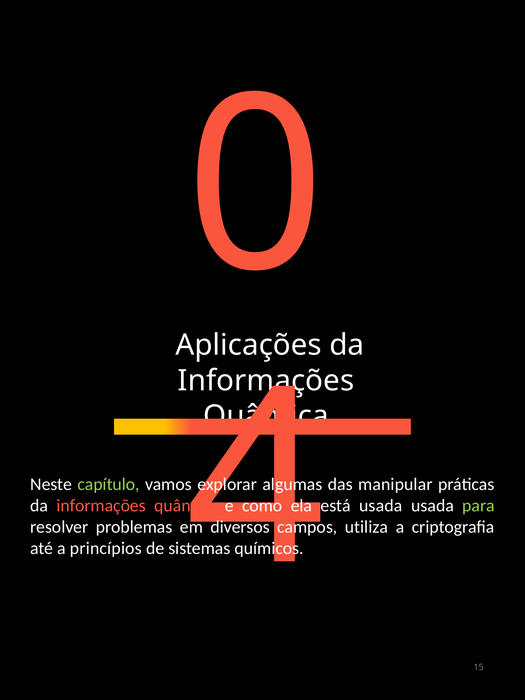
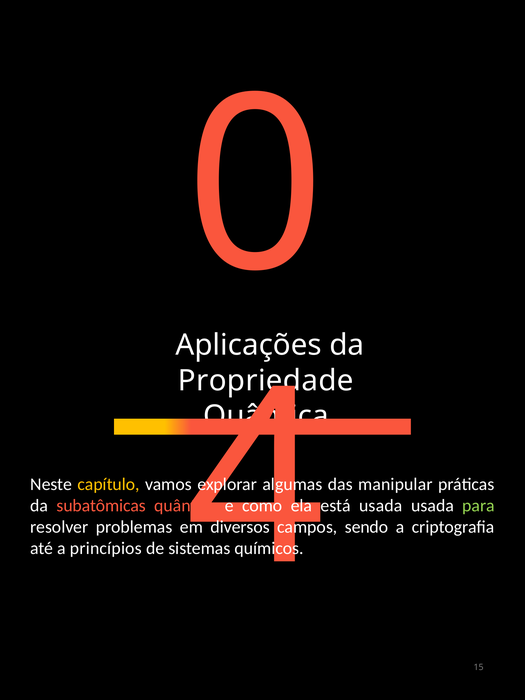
Informações at (266, 381): Informações -> Propriedade
capítulo colour: light green -> yellow
informações at (101, 506): informações -> subatômicas
utiliza: utiliza -> sendo
